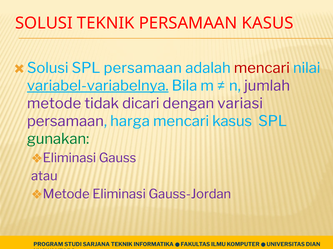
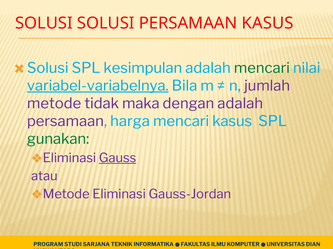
SOLUSI TEKNIK: TEKNIK -> SOLUSI
SPL persamaan: persamaan -> kesimpulan
mencari at (262, 68) colour: red -> green
dicari: dicari -> maka
dengan variasi: variasi -> adalah
Gauss underline: none -> present
